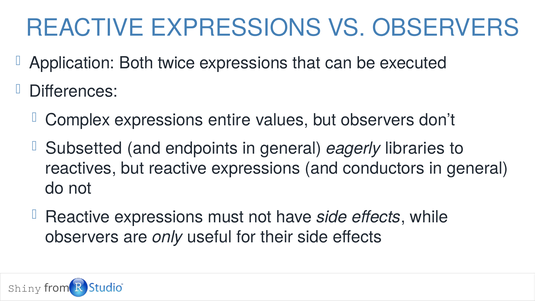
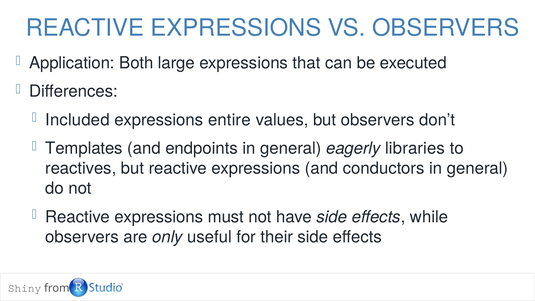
twice: twice -> large
Complex: Complex -> Included
Subsetted: Subsetted -> Templates
